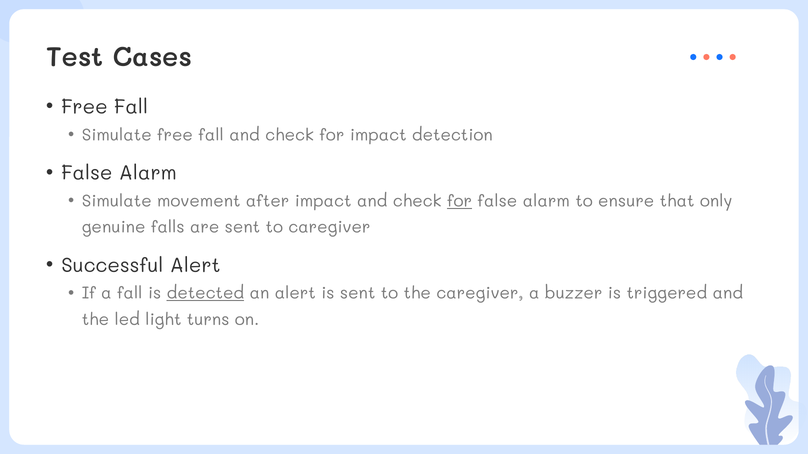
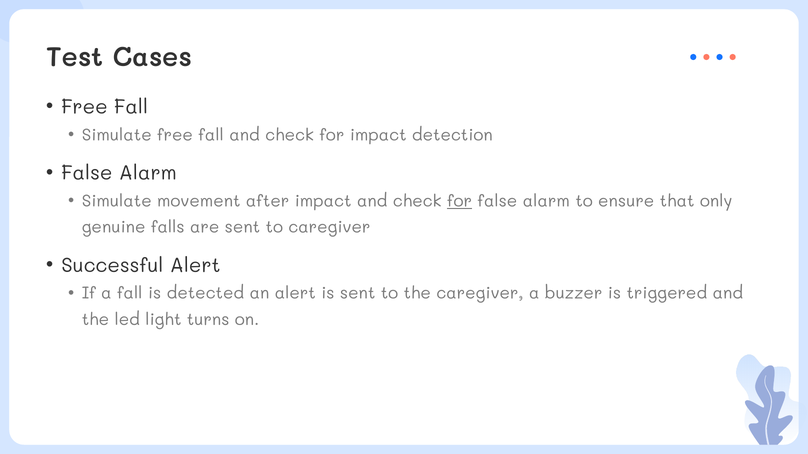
detected underline: present -> none
